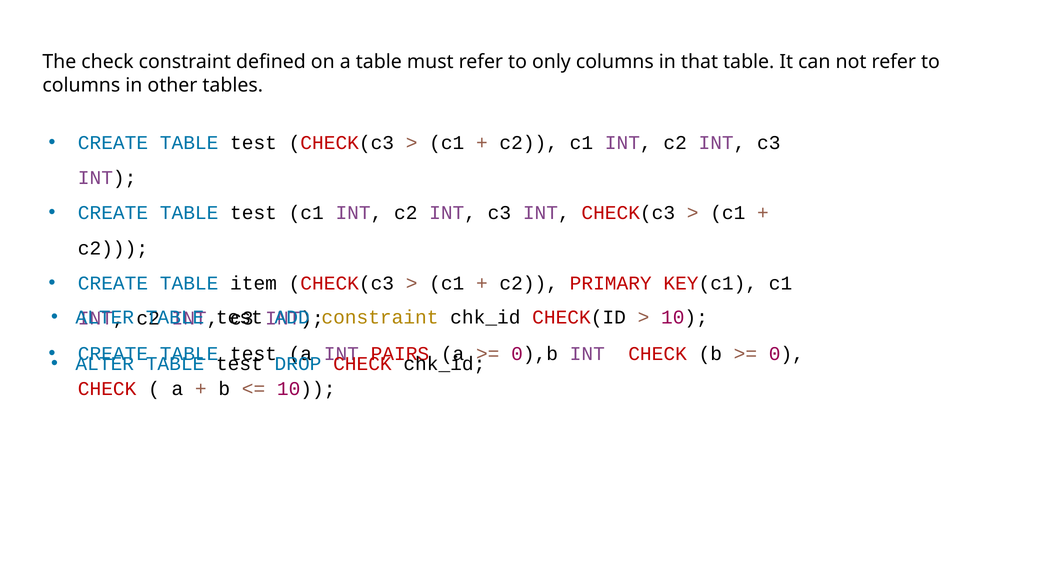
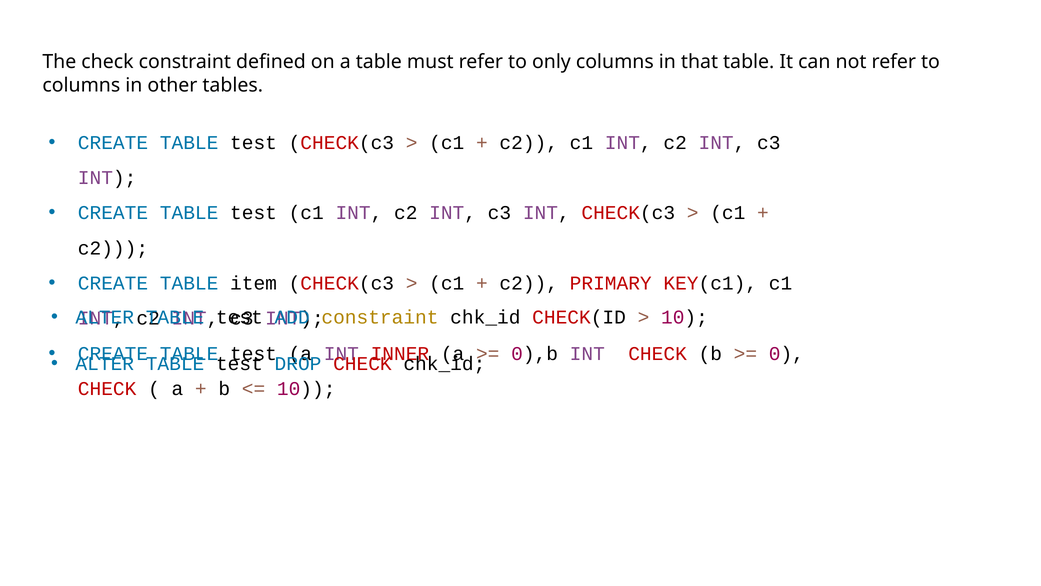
PAIRS: PAIRS -> INNER
